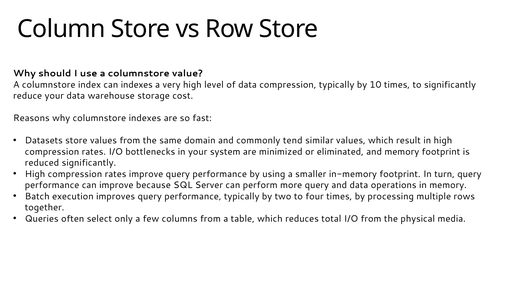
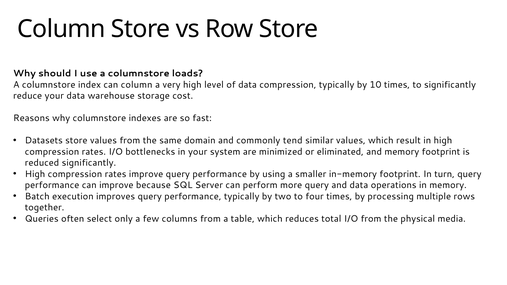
value: value -> loads
can indexes: indexes -> column
